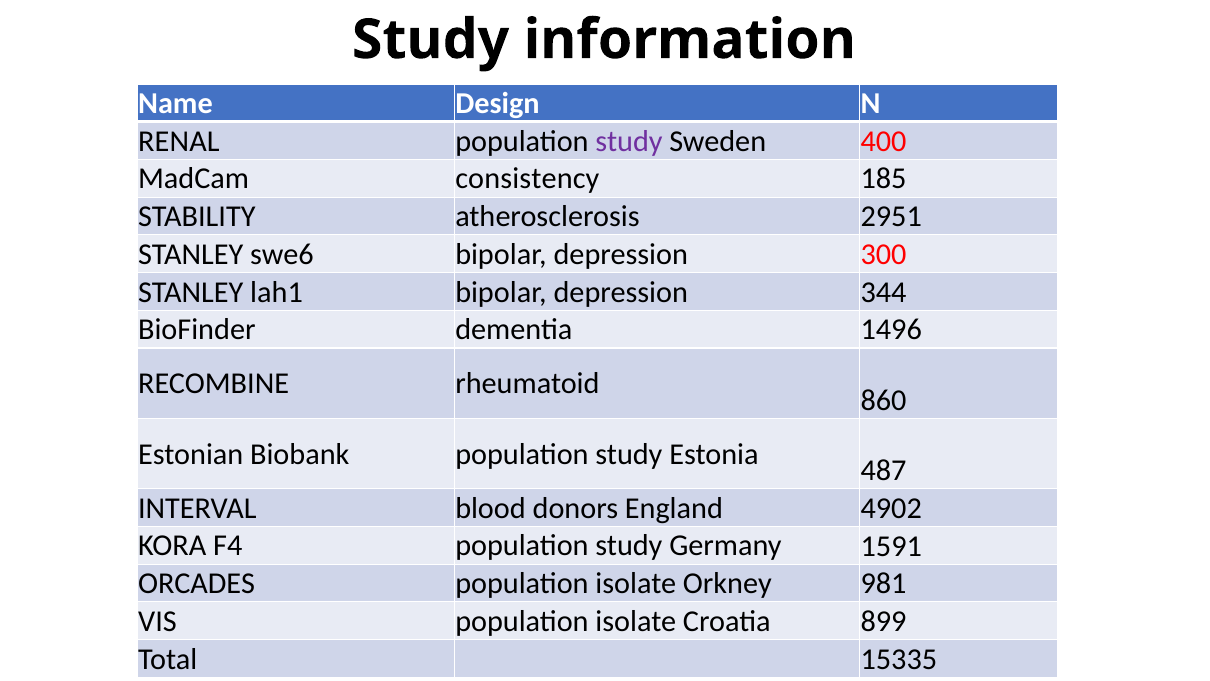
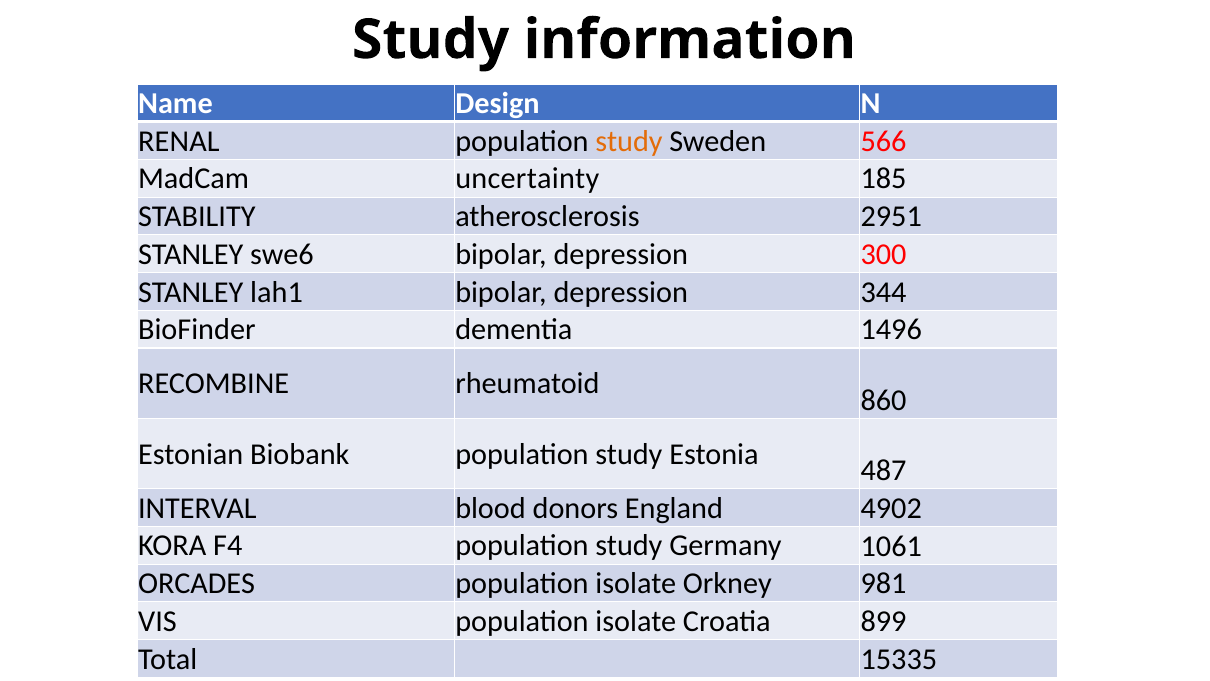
study at (629, 141) colour: purple -> orange
400: 400 -> 566
consistency: consistency -> uncertainty
1591: 1591 -> 1061
